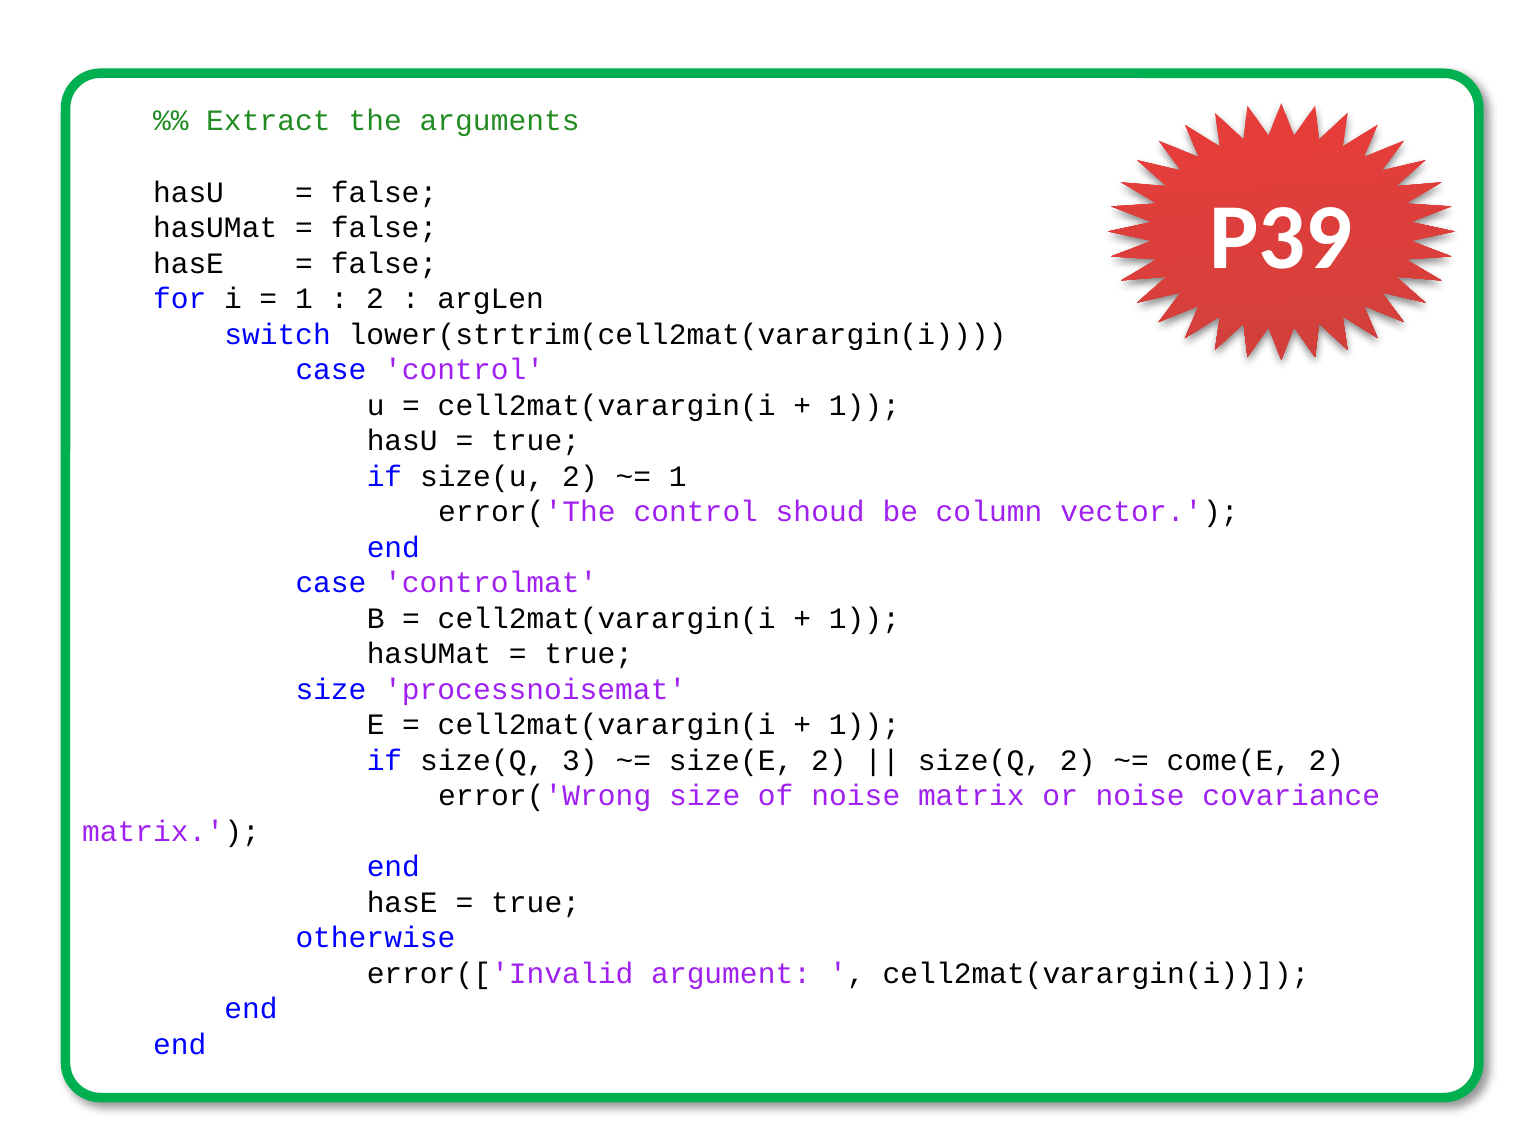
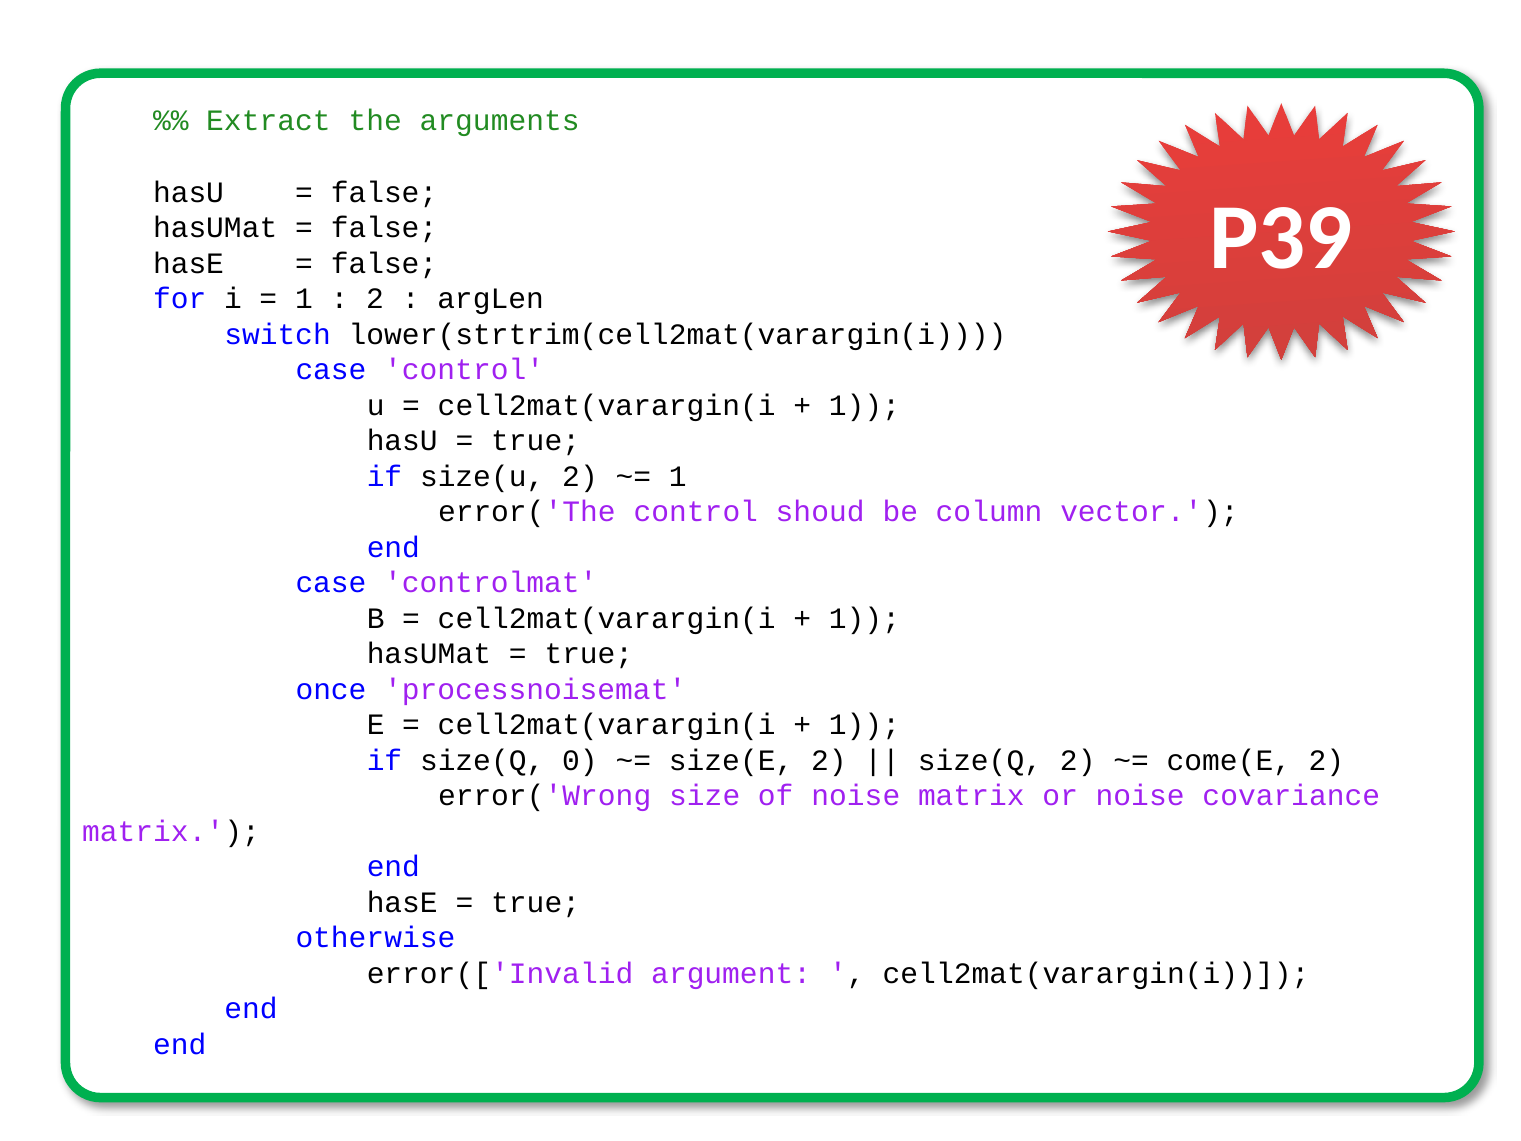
size at (331, 689): size -> once
3: 3 -> 0
